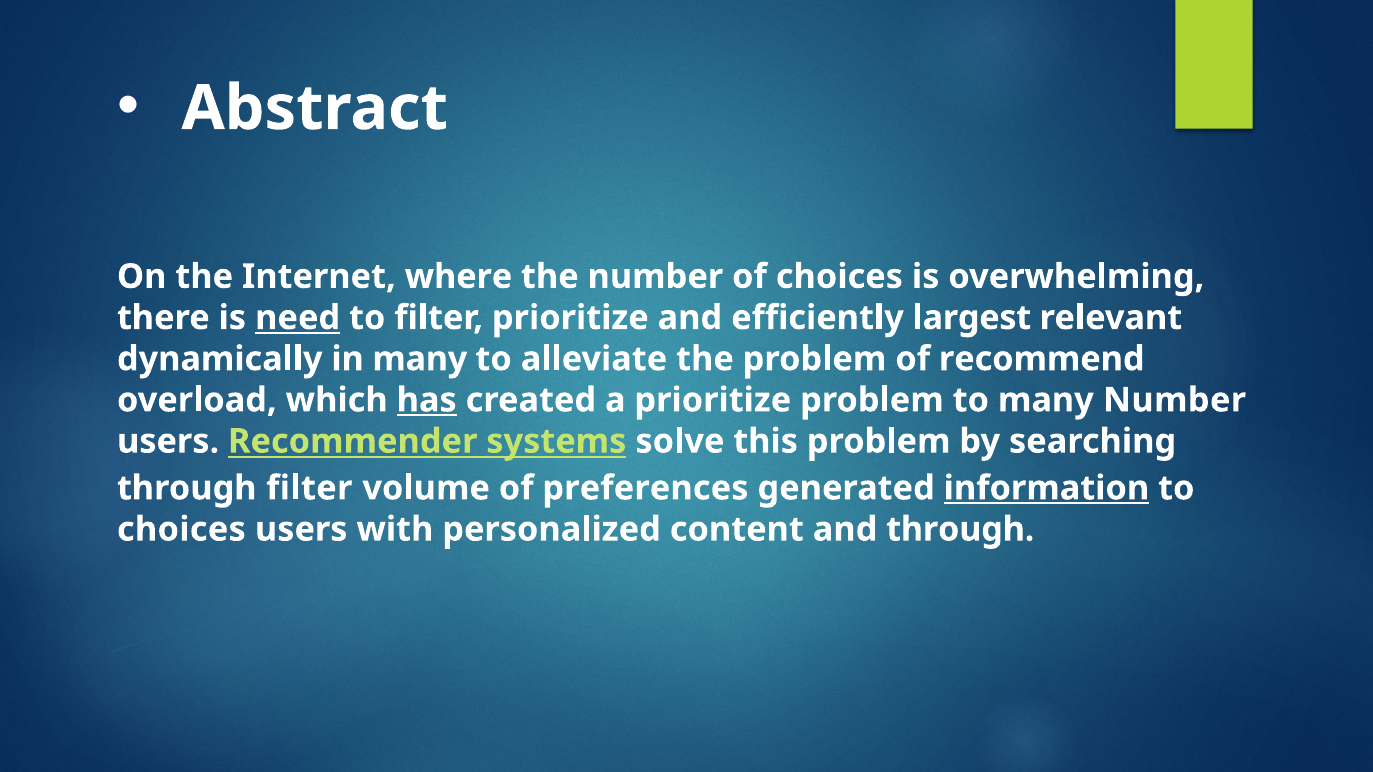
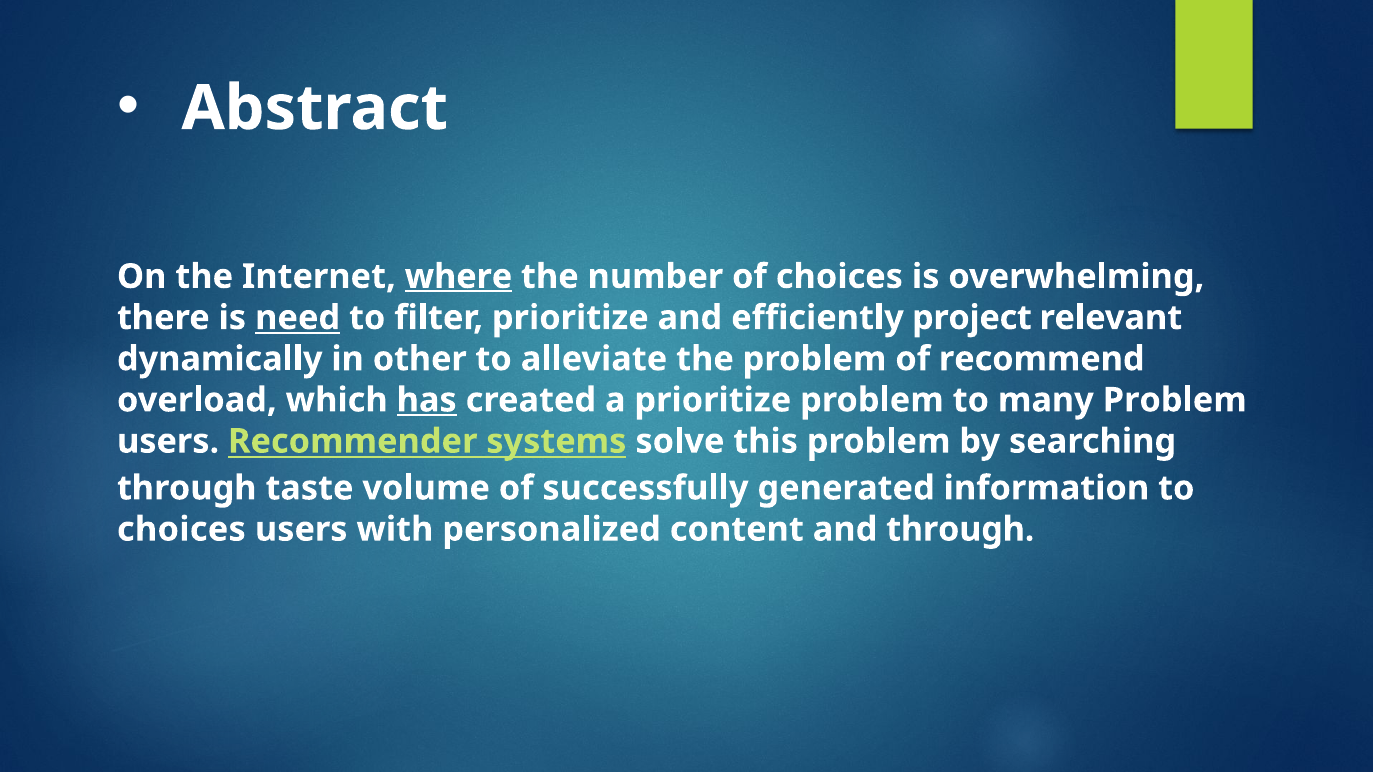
where underline: none -> present
largest: largest -> project
in many: many -> other
many Number: Number -> Problem
through filter: filter -> taste
preferences: preferences -> successfully
information underline: present -> none
